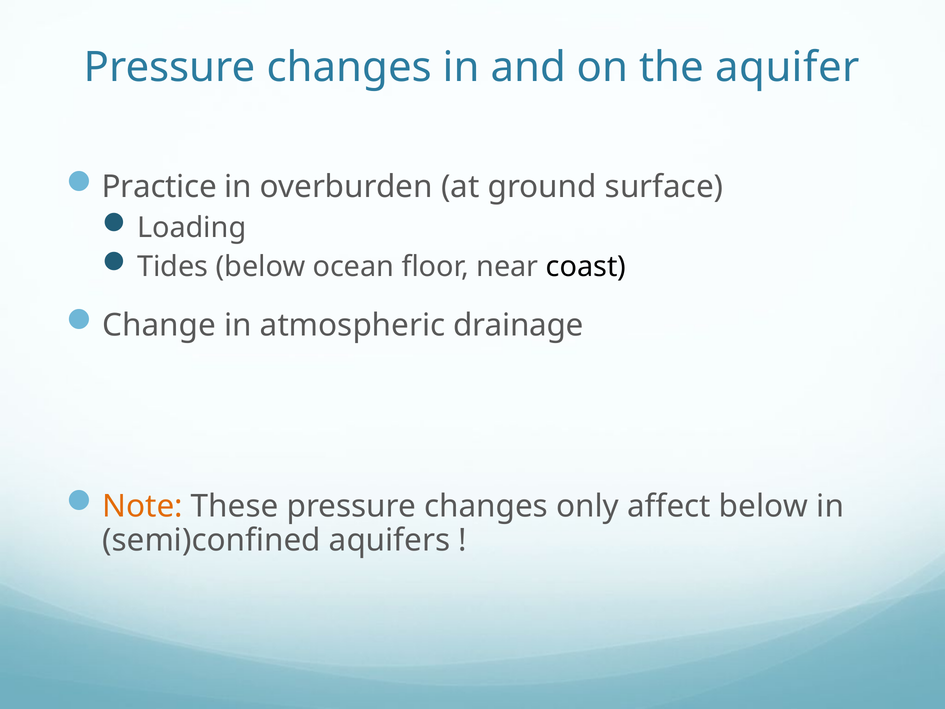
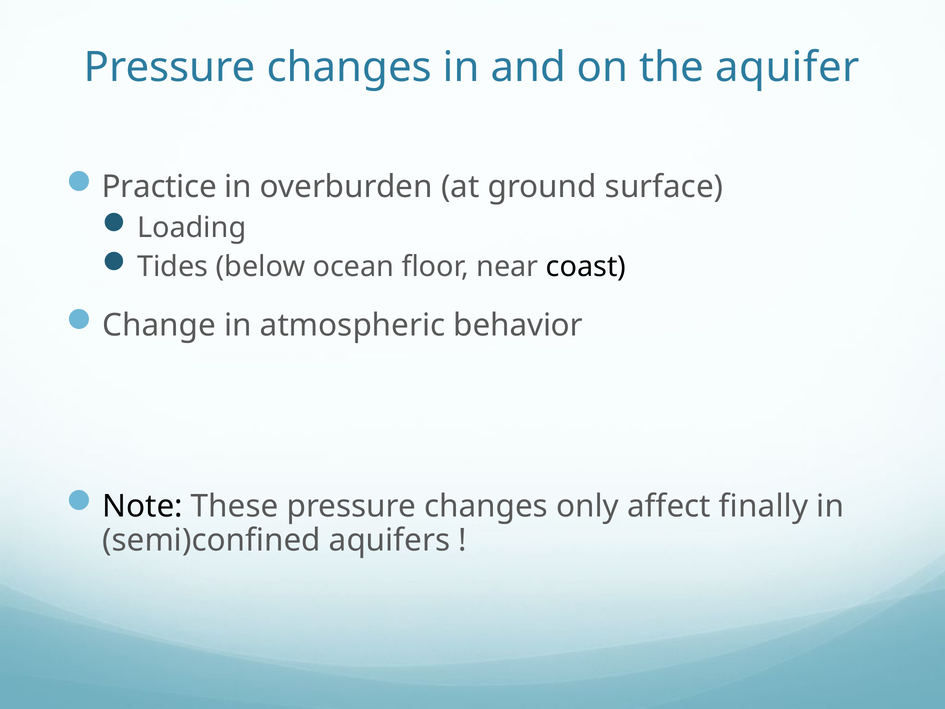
drainage: drainage -> behavior
Note colour: orange -> black
affect below: below -> finally
